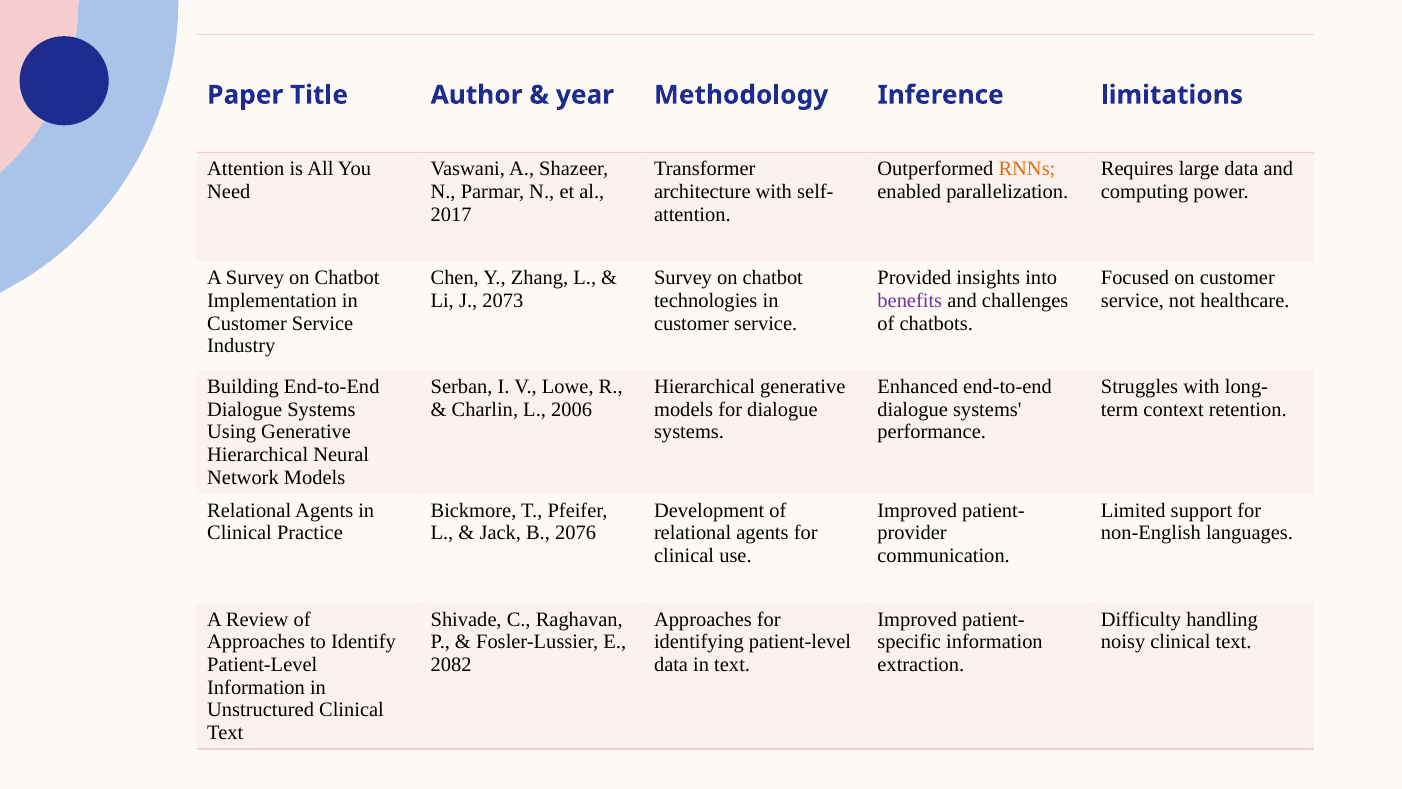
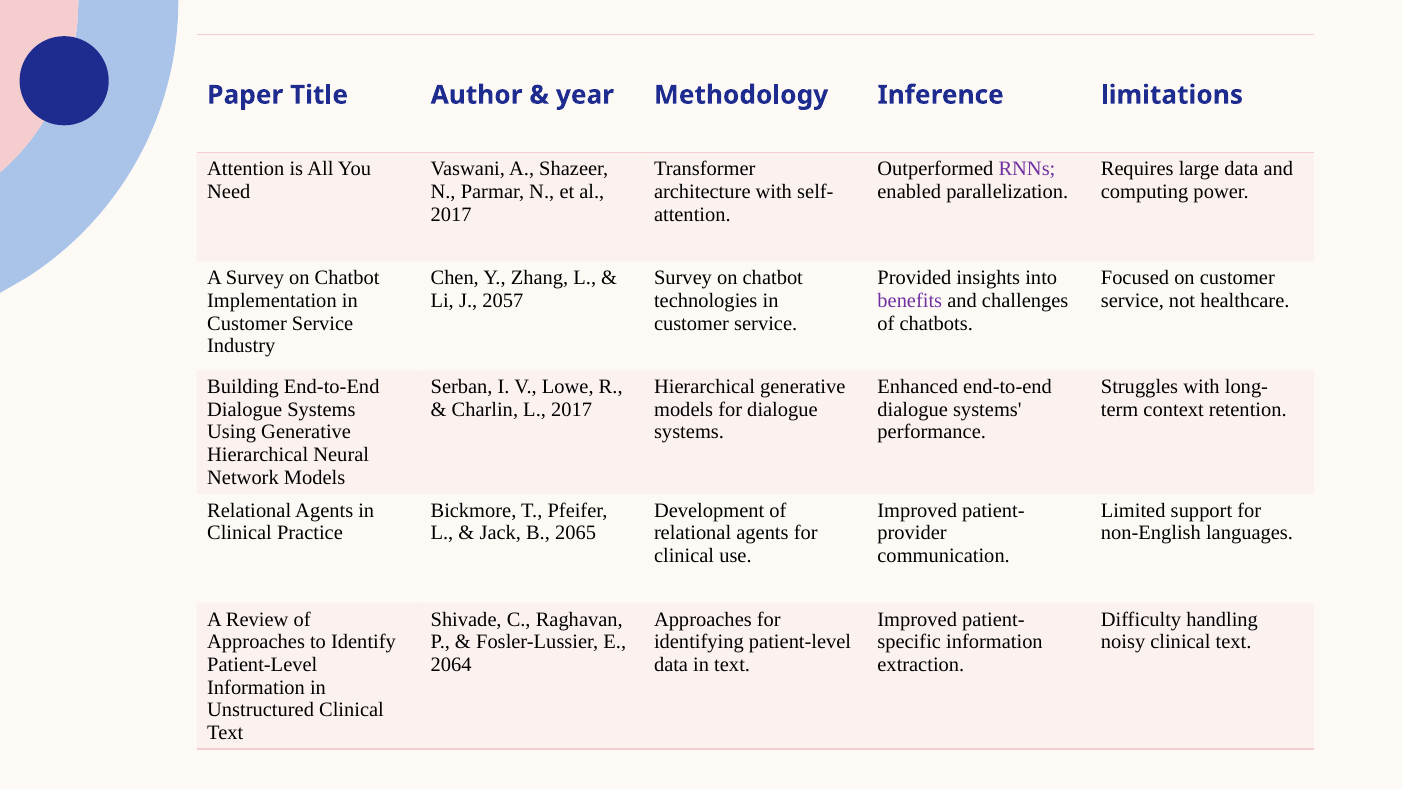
RNNs colour: orange -> purple
2073: 2073 -> 2057
L 2006: 2006 -> 2017
2076: 2076 -> 2065
2082: 2082 -> 2064
